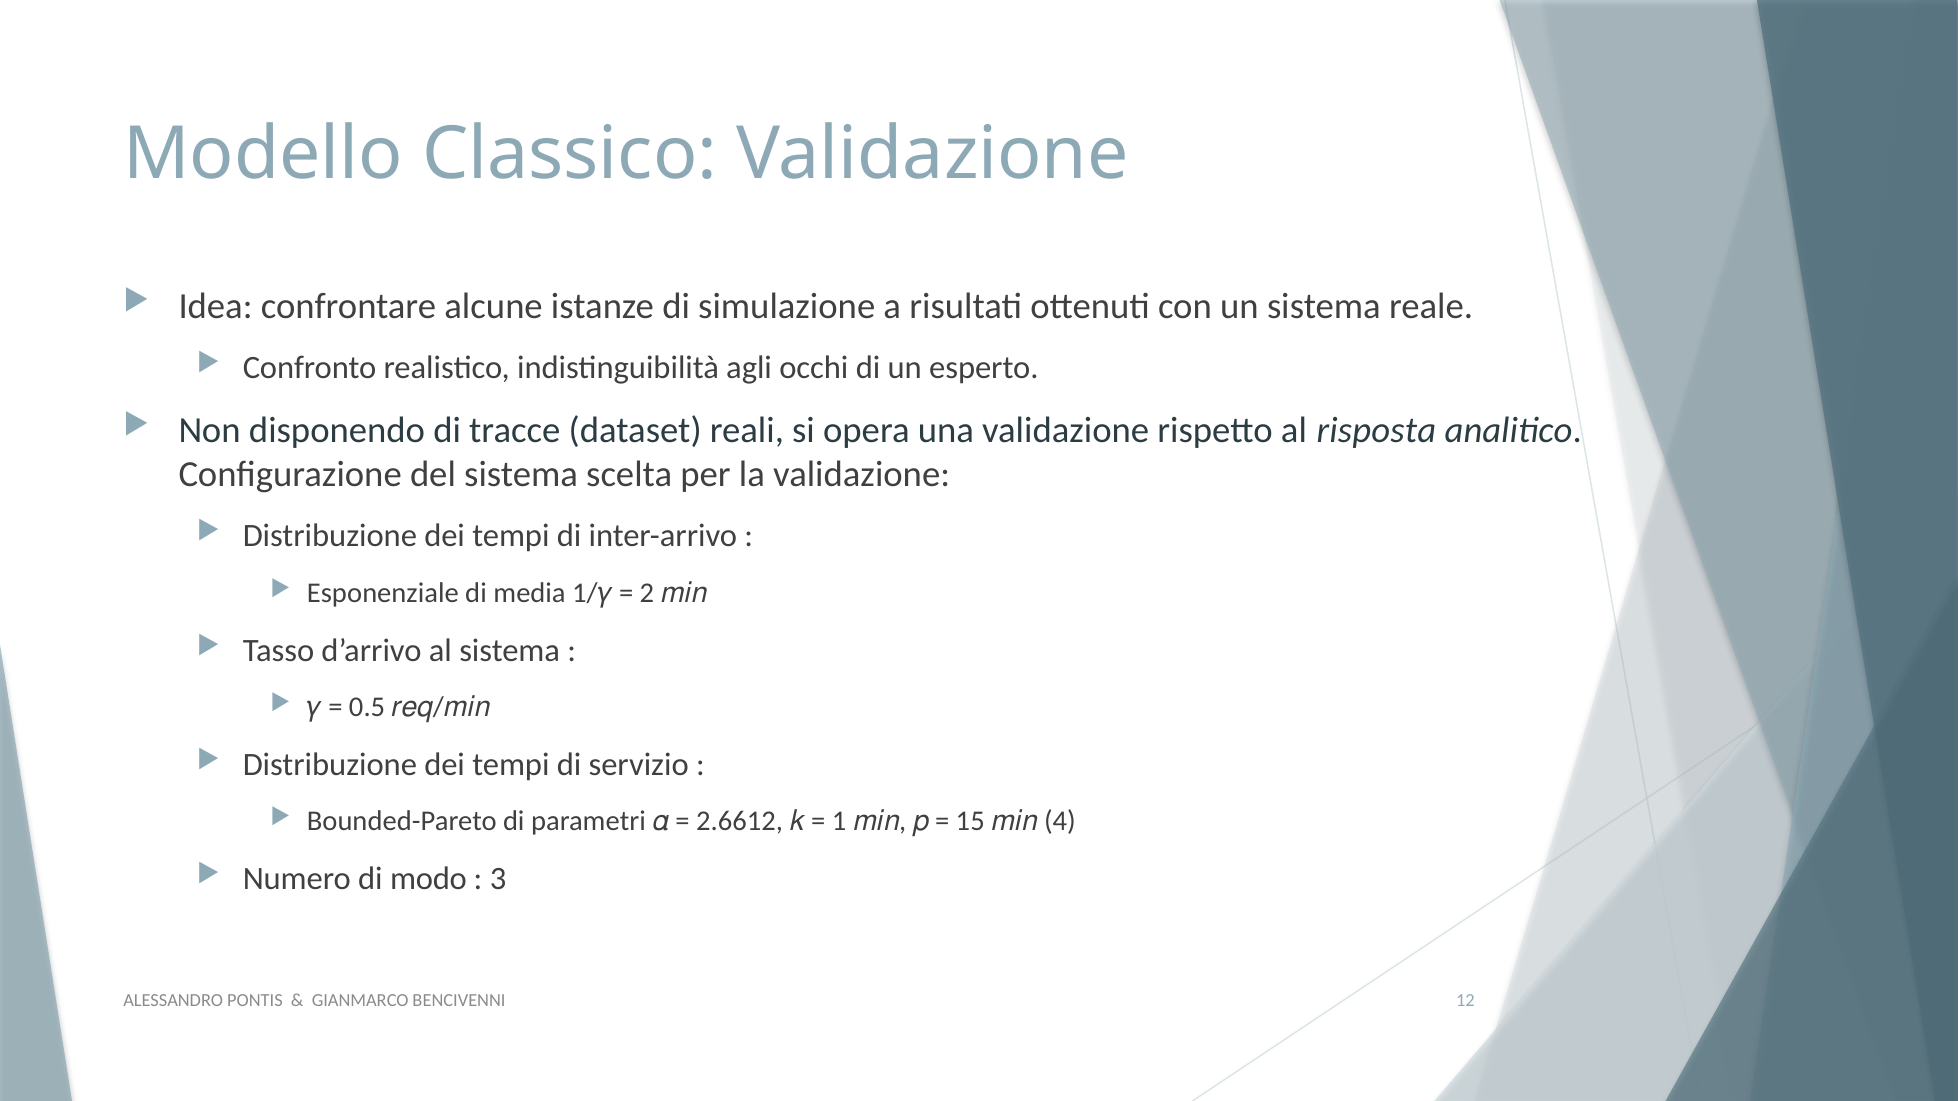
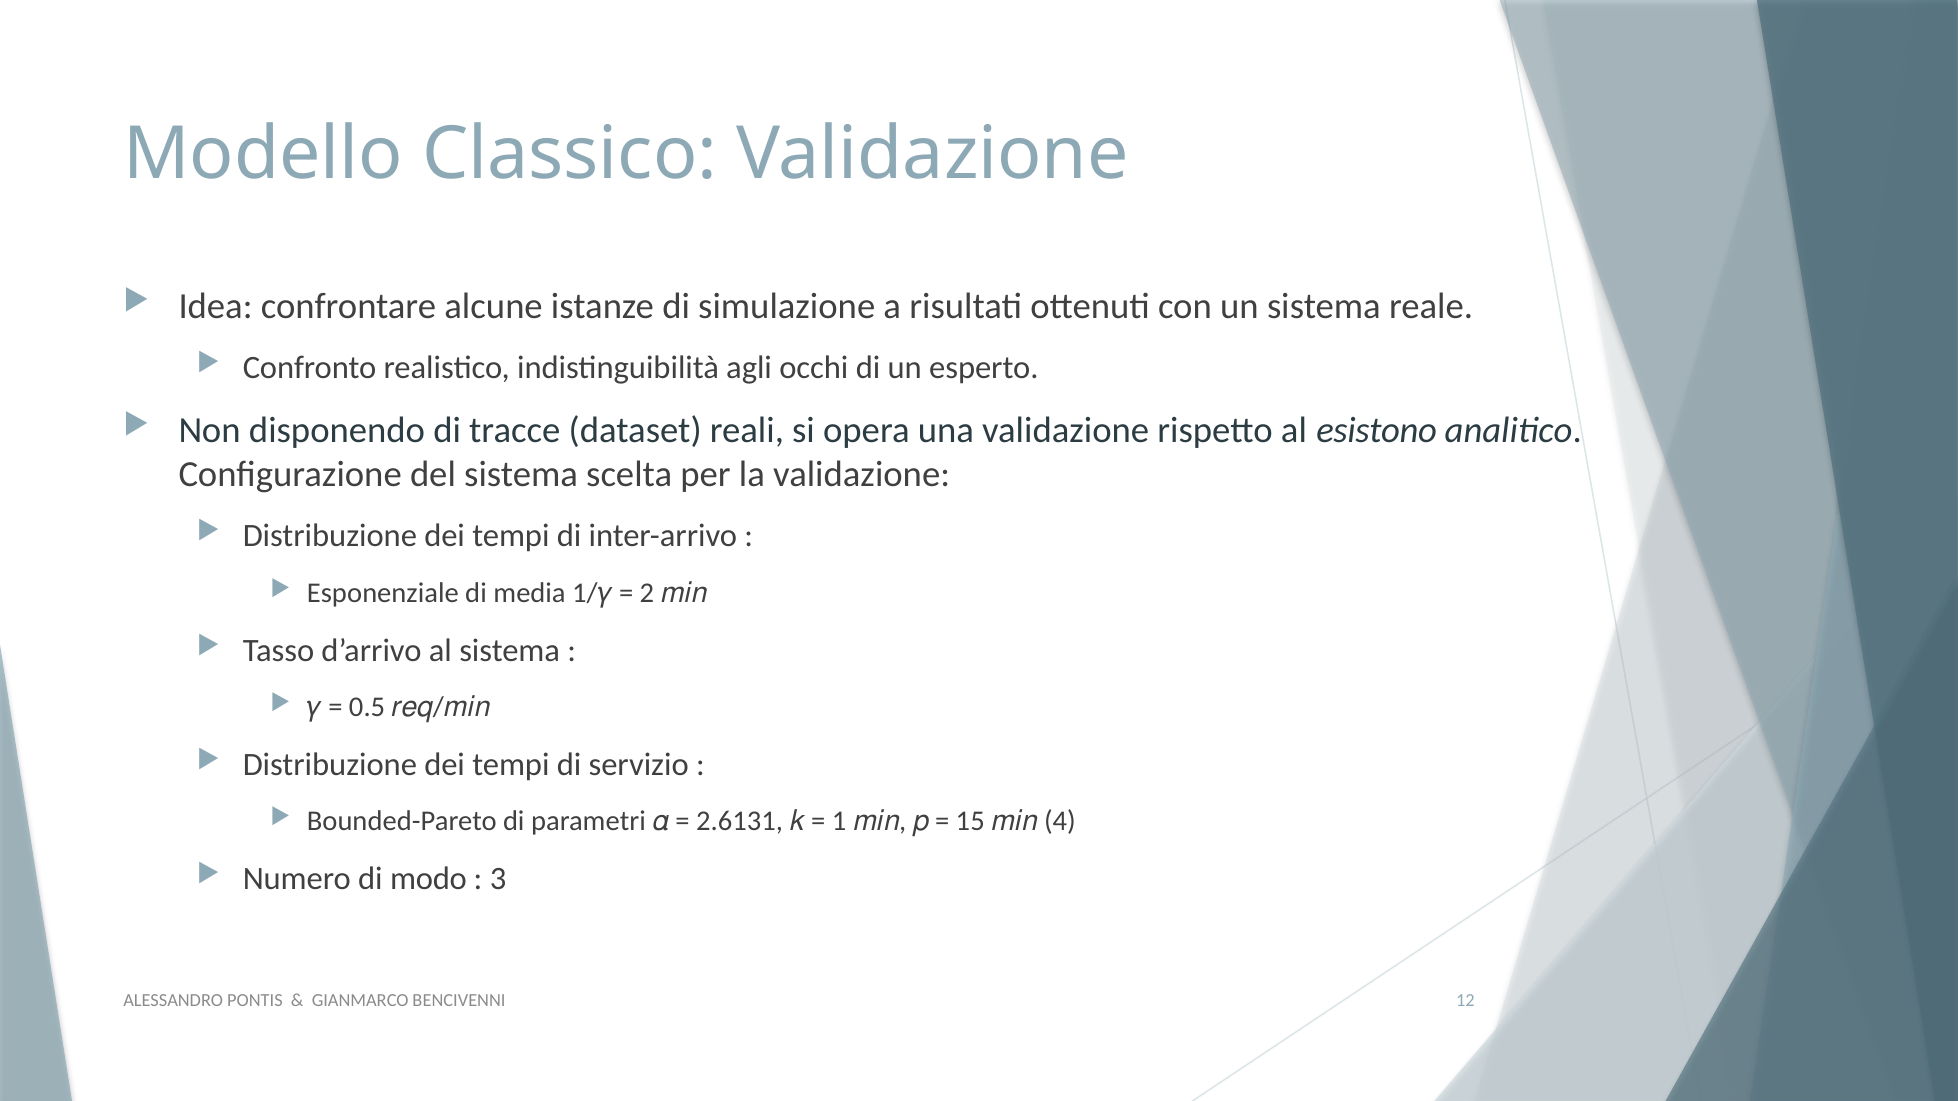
risposta: risposta -> esistono
2.6612: 2.6612 -> 2.6131
